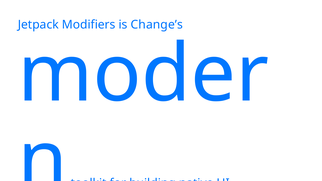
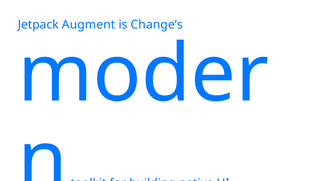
Modifiers: Modifiers -> Augment
